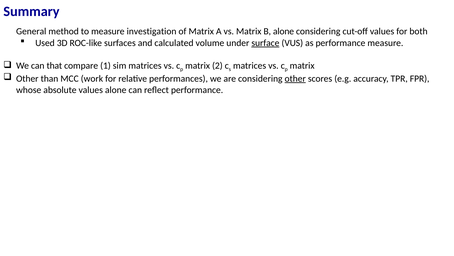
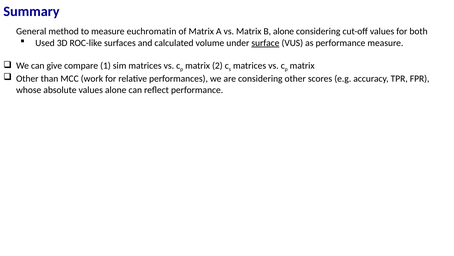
investigation: investigation -> euchromatin
that: that -> give
other at (295, 78) underline: present -> none
